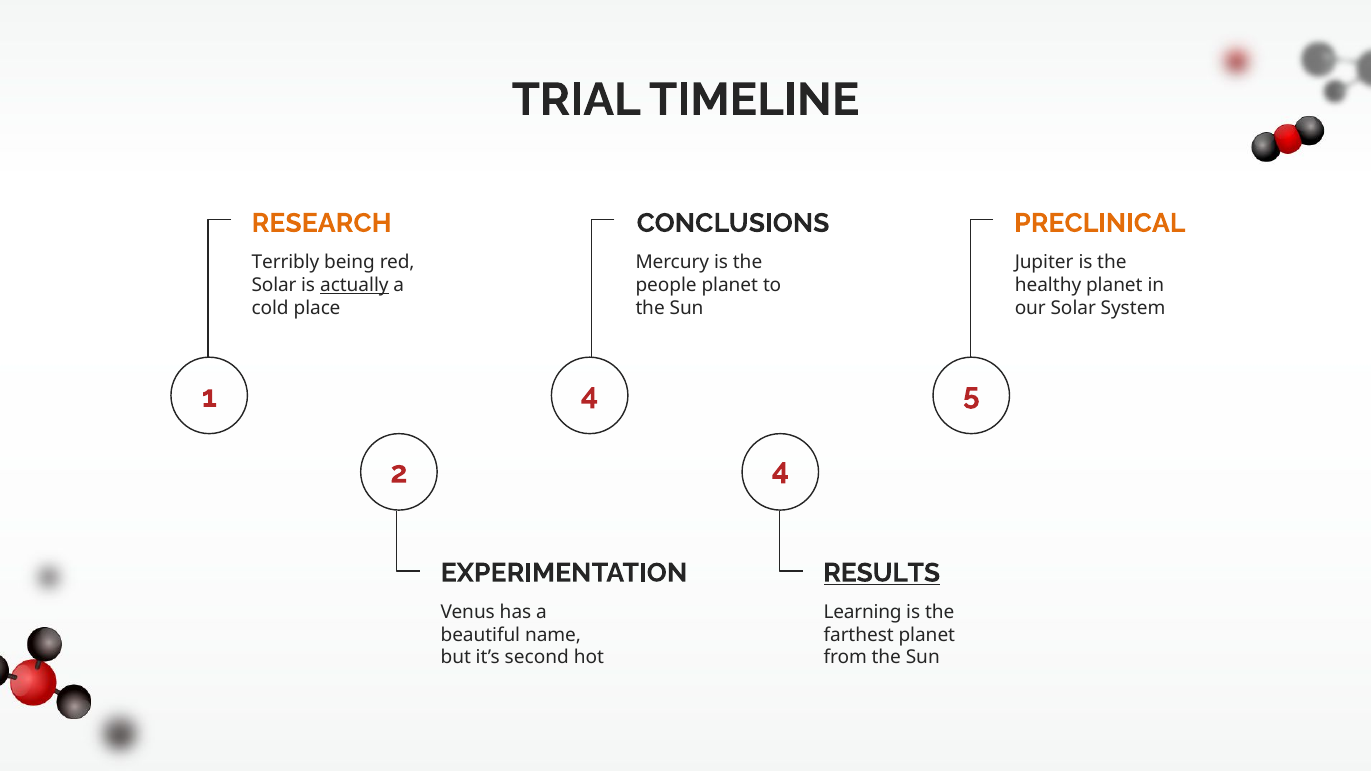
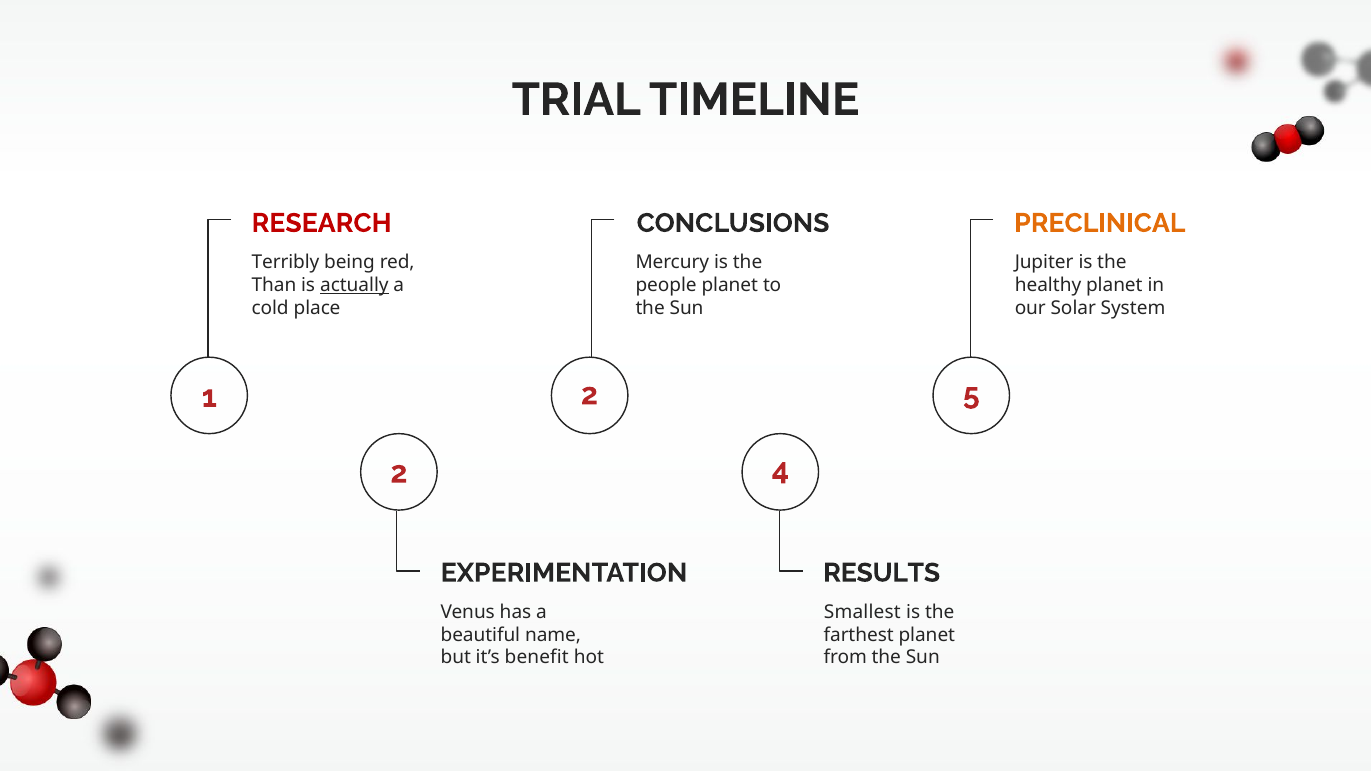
RESEARCH colour: orange -> red
Solar at (274, 285): Solar -> Than
1 4: 4 -> 2
RESULTS underline: present -> none
Learning: Learning -> Smallest
second: second -> benefit
